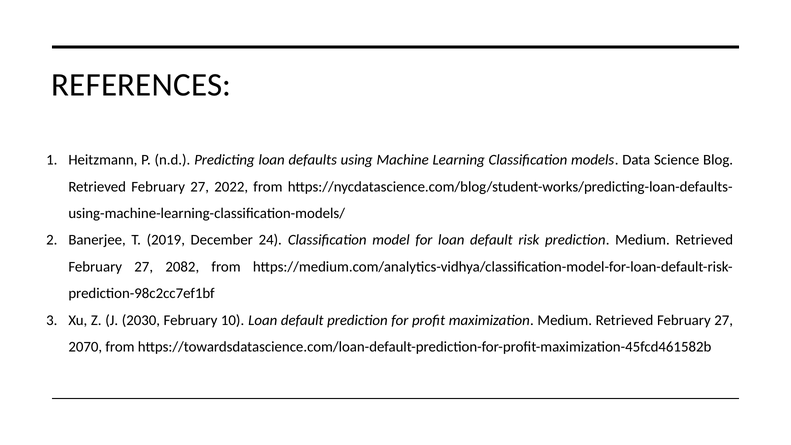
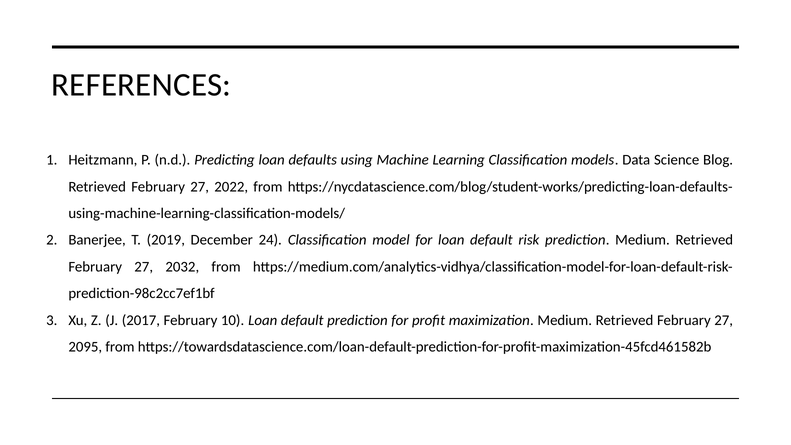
2082: 2082 -> 2032
2030: 2030 -> 2017
2070: 2070 -> 2095
